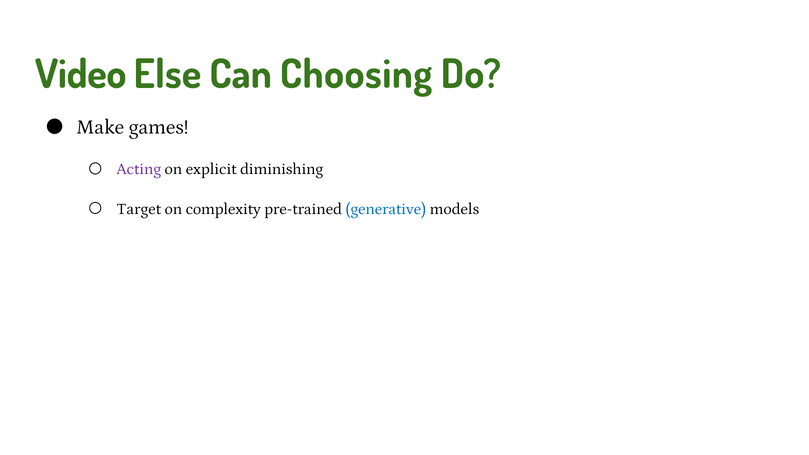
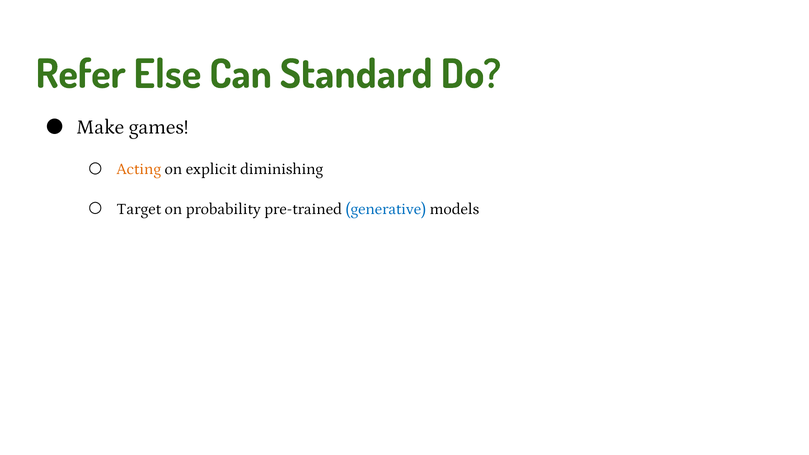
Video: Video -> Refer
Choosing: Choosing -> Standard
Acting colour: purple -> orange
complexity: complexity -> probability
